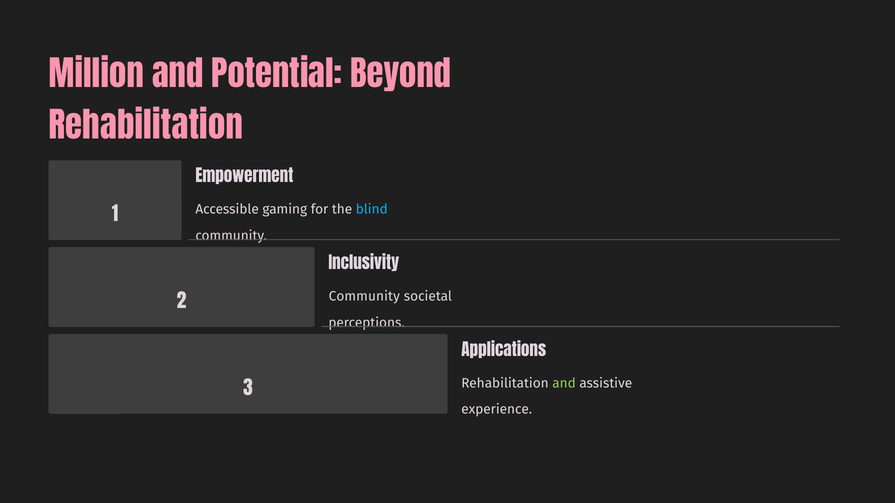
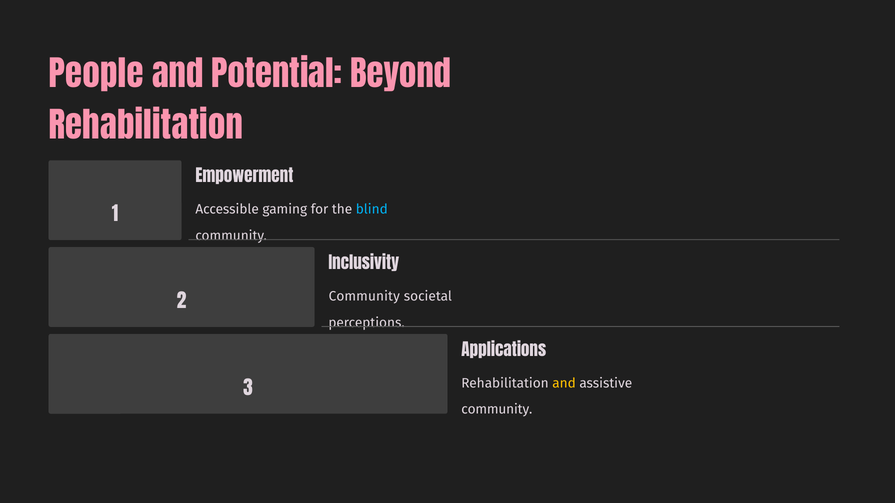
Million: Million -> People
and at (564, 383) colour: light green -> yellow
experience at (497, 410): experience -> community
